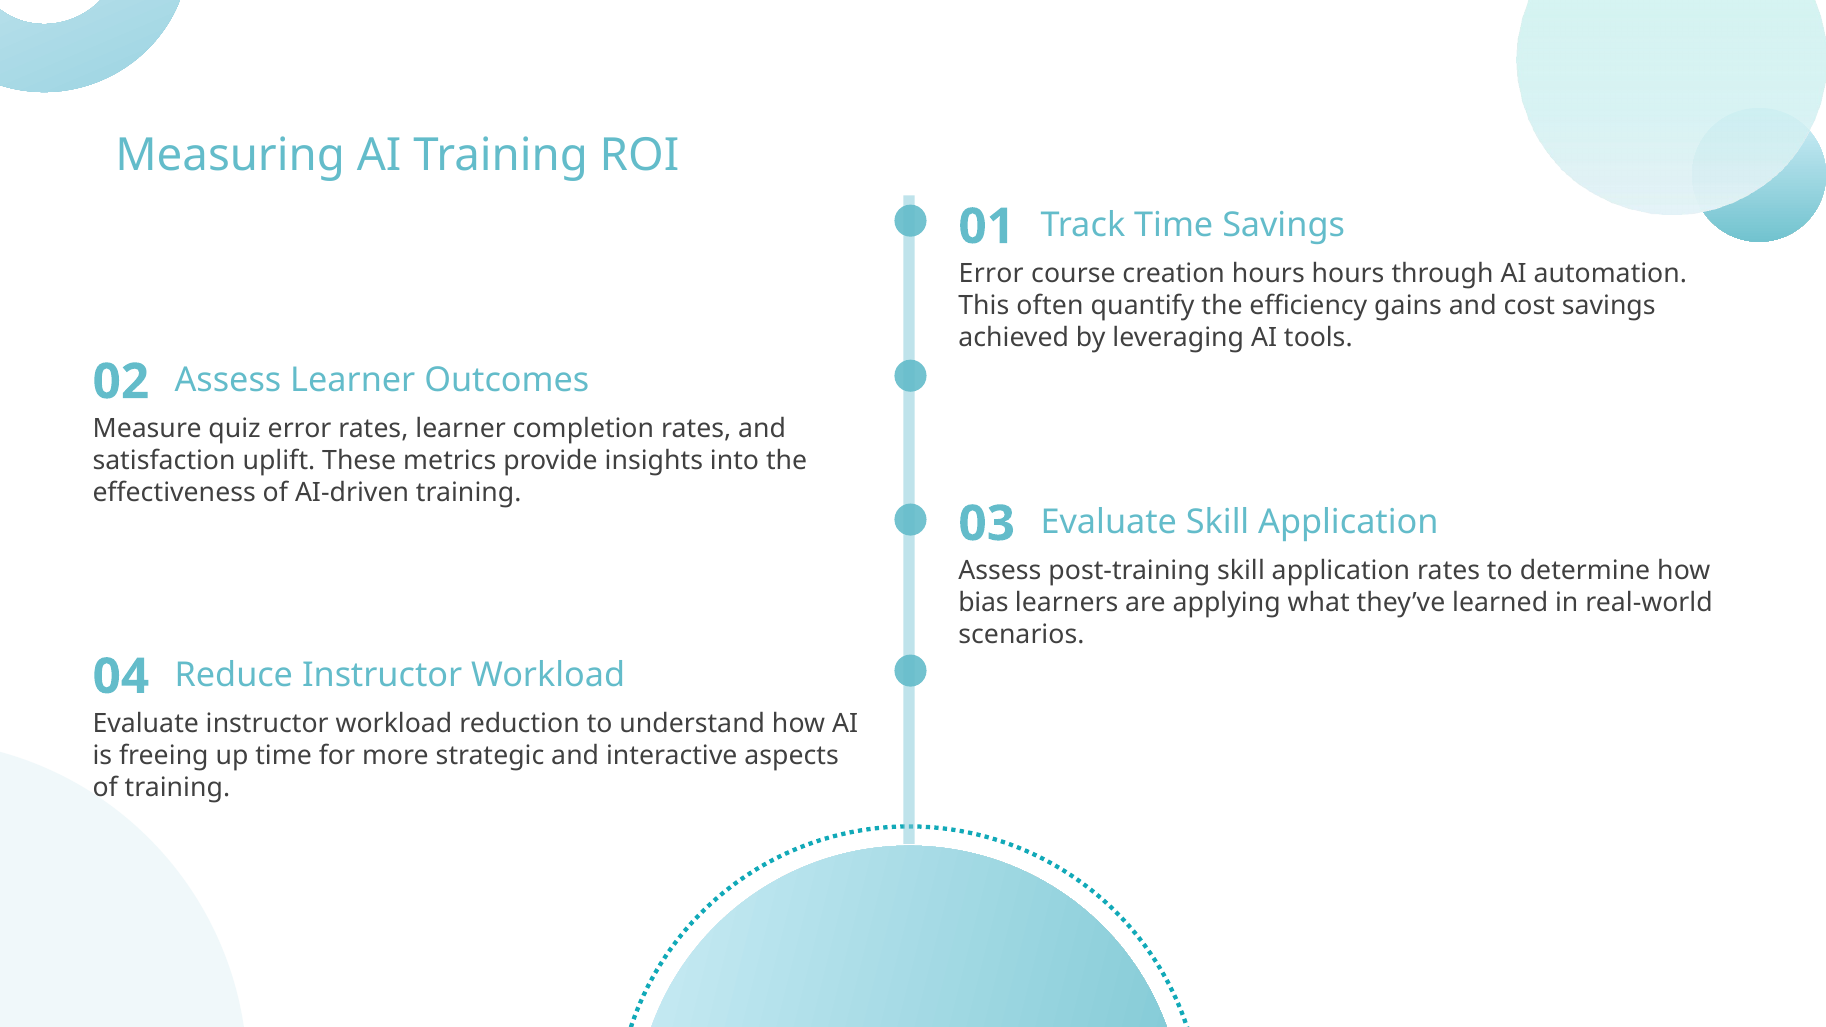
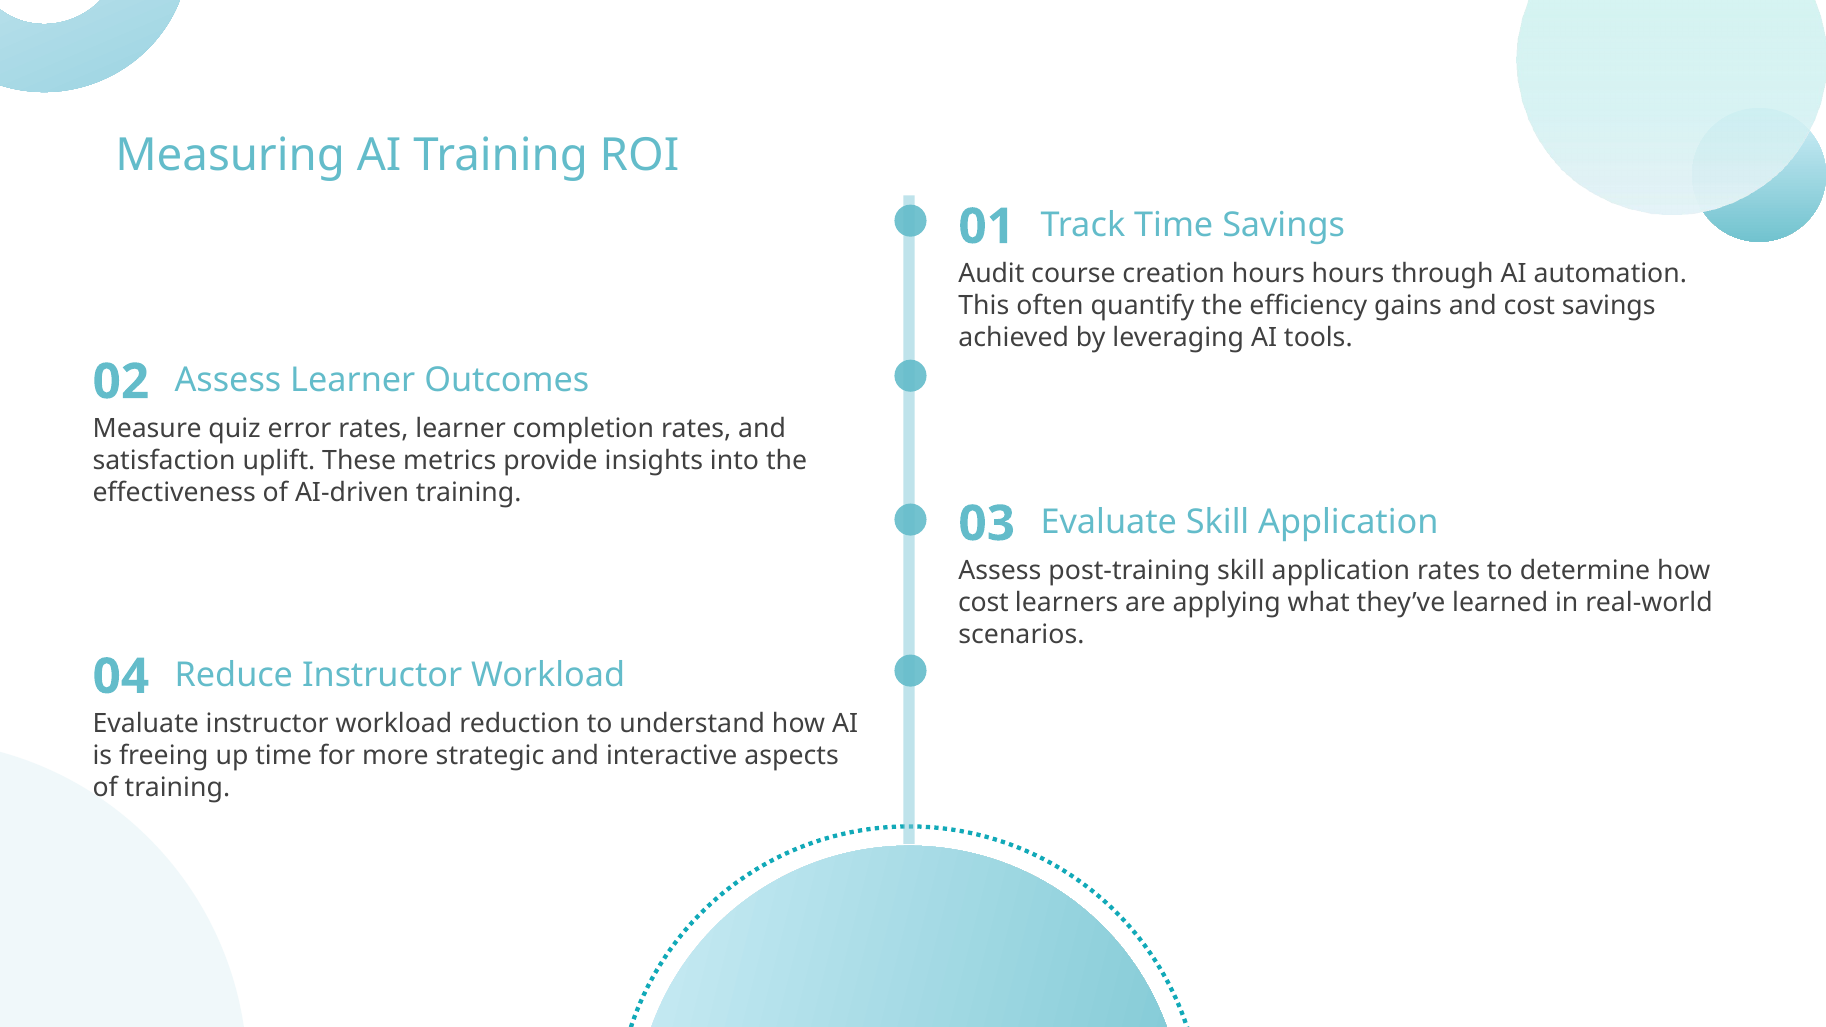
Error at (991, 274): Error -> Audit
bias at (983, 603): bias -> cost
